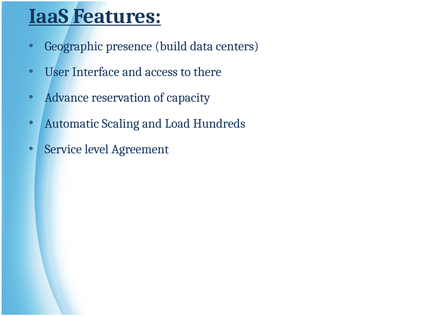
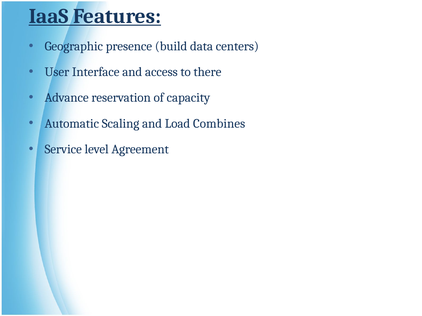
Hundreds: Hundreds -> Combines
